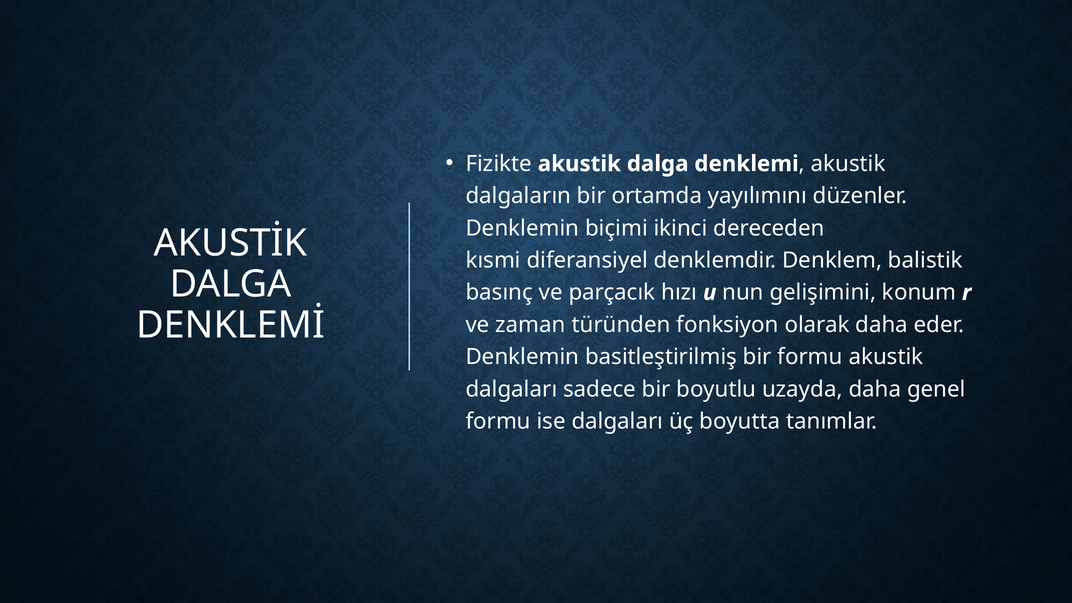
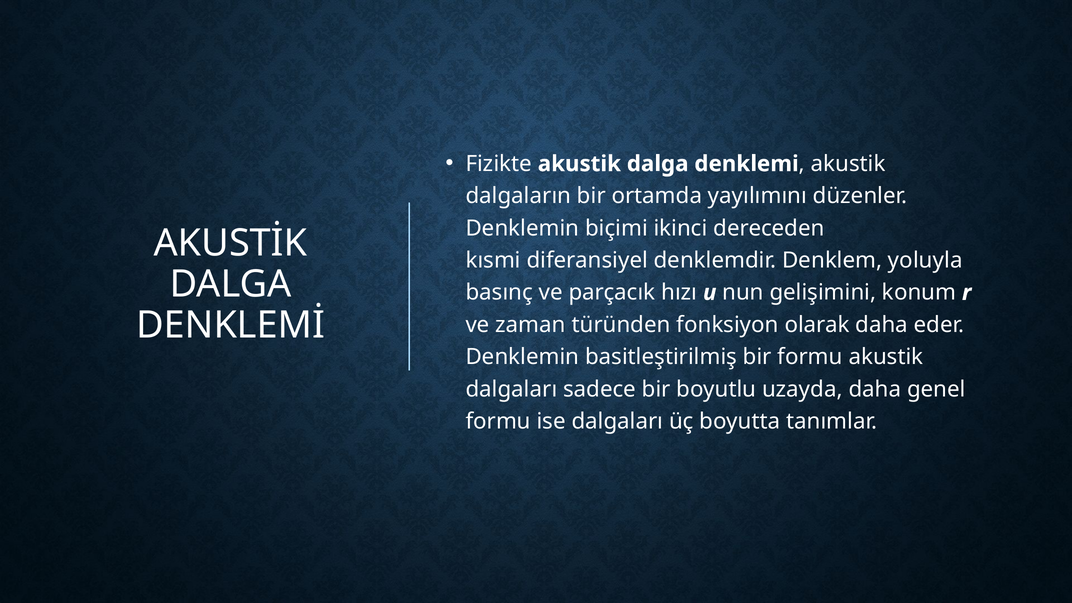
balistik: balistik -> yoluyla
